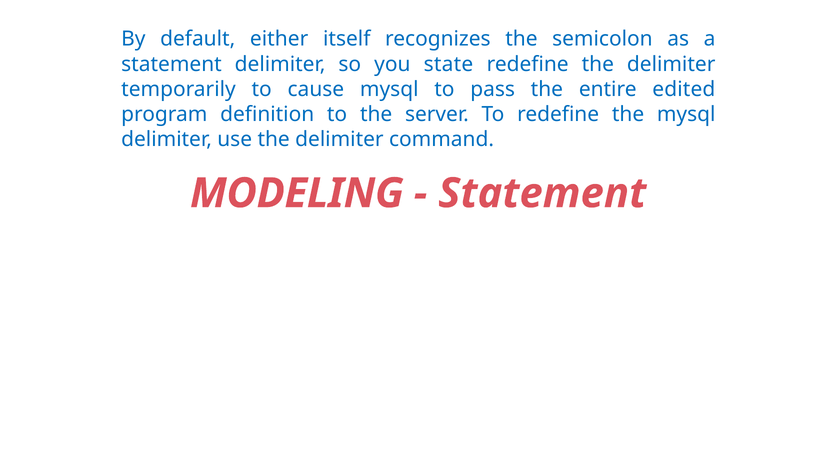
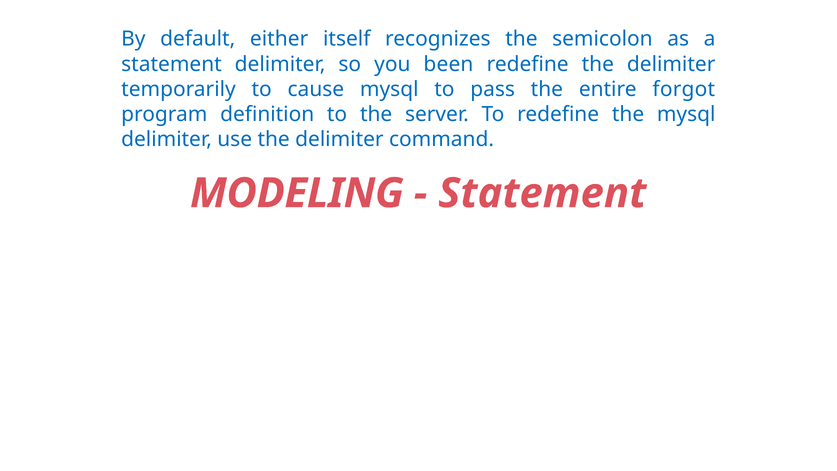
state: state -> been
edited: edited -> forgot
